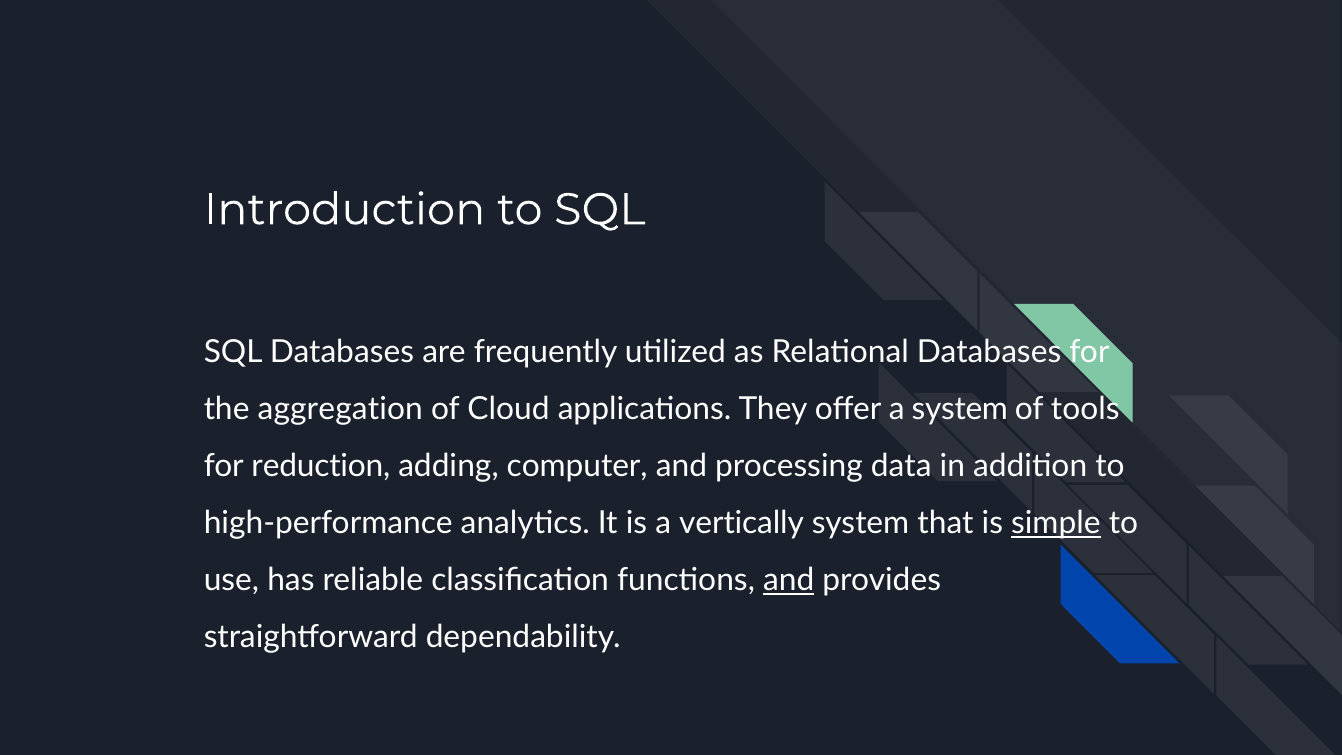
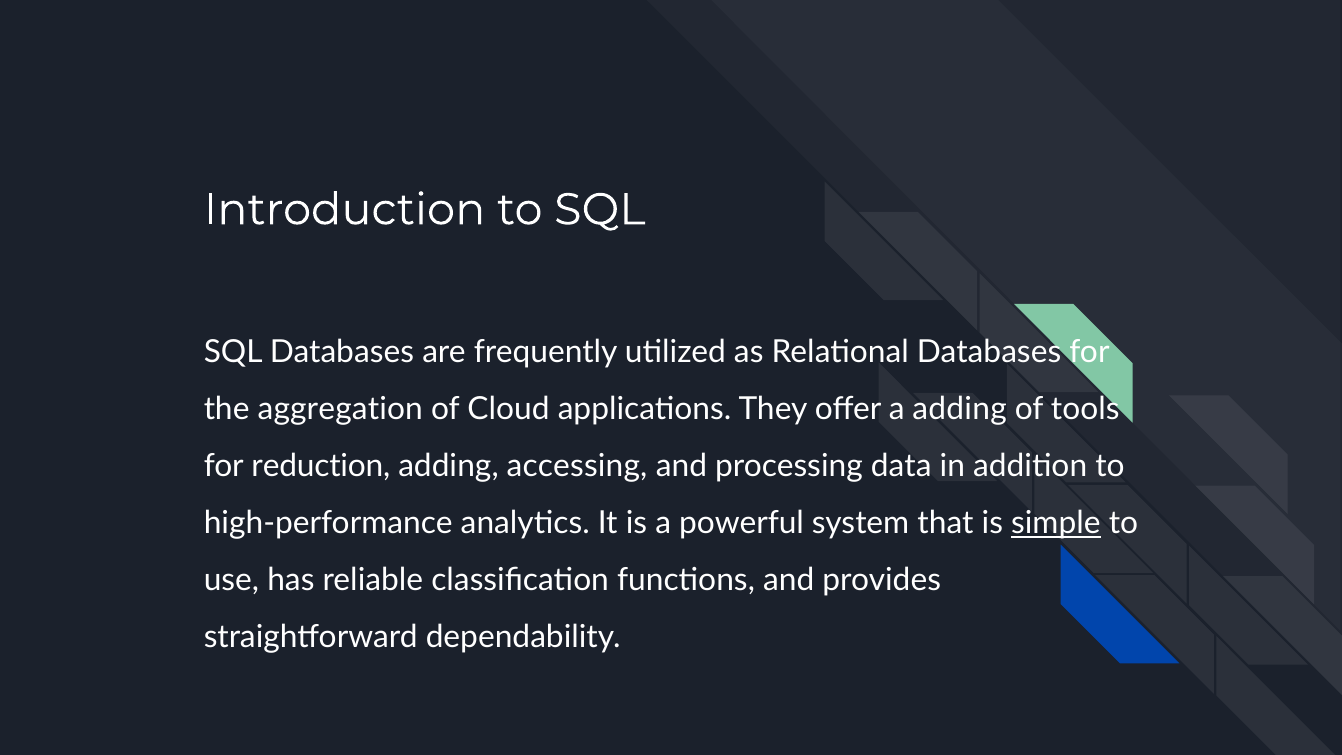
a system: system -> adding
computer: computer -> accessing
vertically: vertically -> powerful
and at (789, 580) underline: present -> none
